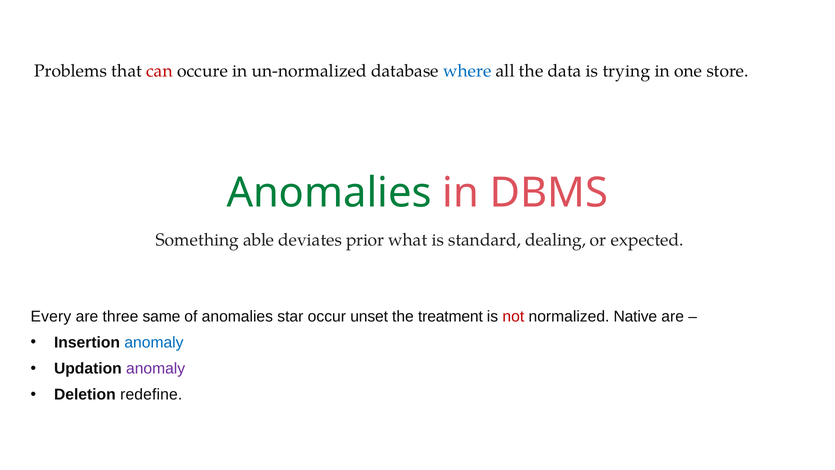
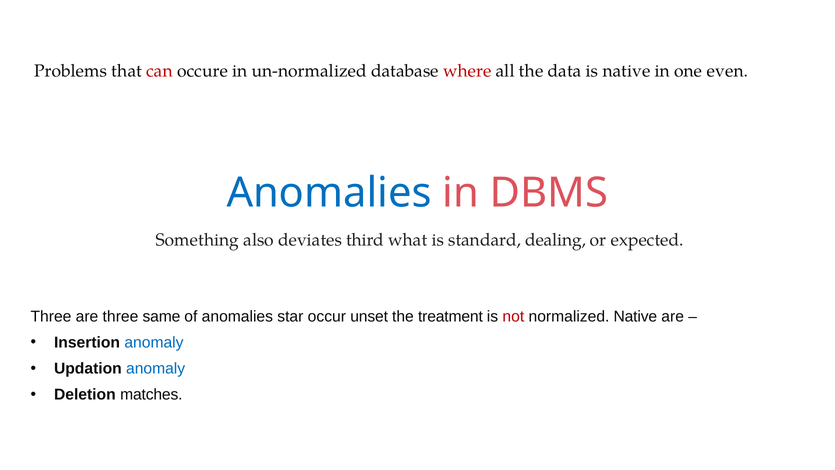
where colour: blue -> red
is trying: trying -> native
store: store -> even
Anomalies at (329, 193) colour: green -> blue
able: able -> also
prior: prior -> third
Every at (51, 316): Every -> Three
anomaly at (156, 368) colour: purple -> blue
redefine: redefine -> matches
